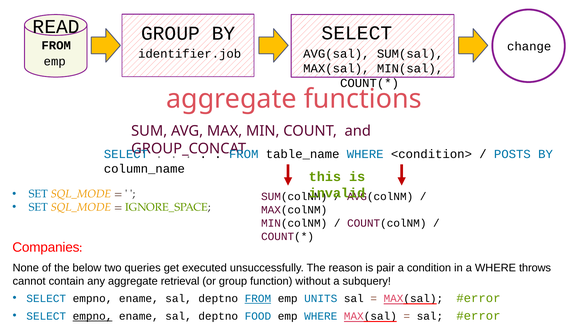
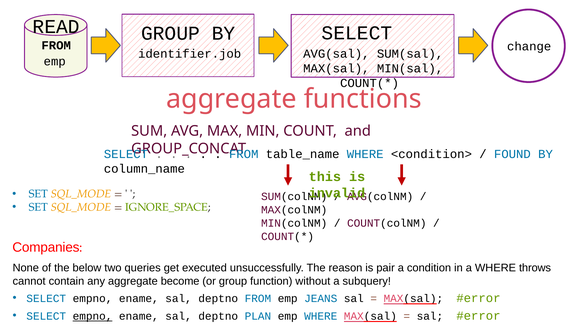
POSTS: POSTS -> FOUND
retrieval: retrieval -> become
FROM at (258, 298) underline: present -> none
UNITS: UNITS -> JEANS
FOOD: FOOD -> PLAN
